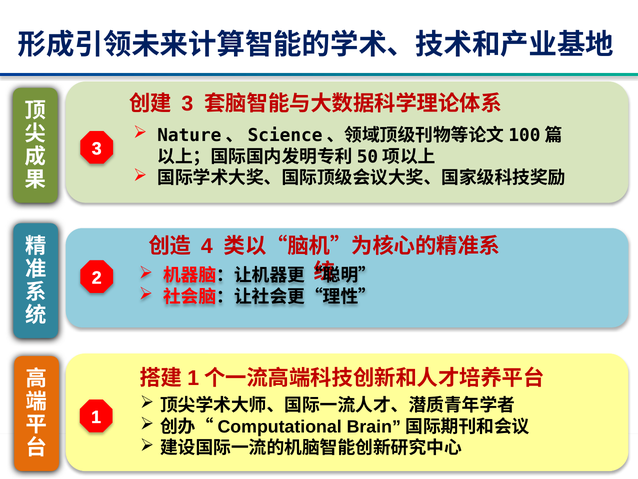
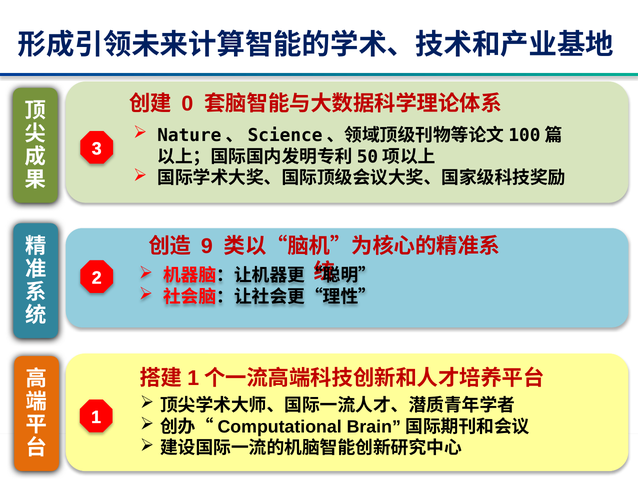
3 at (187, 104): 3 -> 0
4: 4 -> 9
